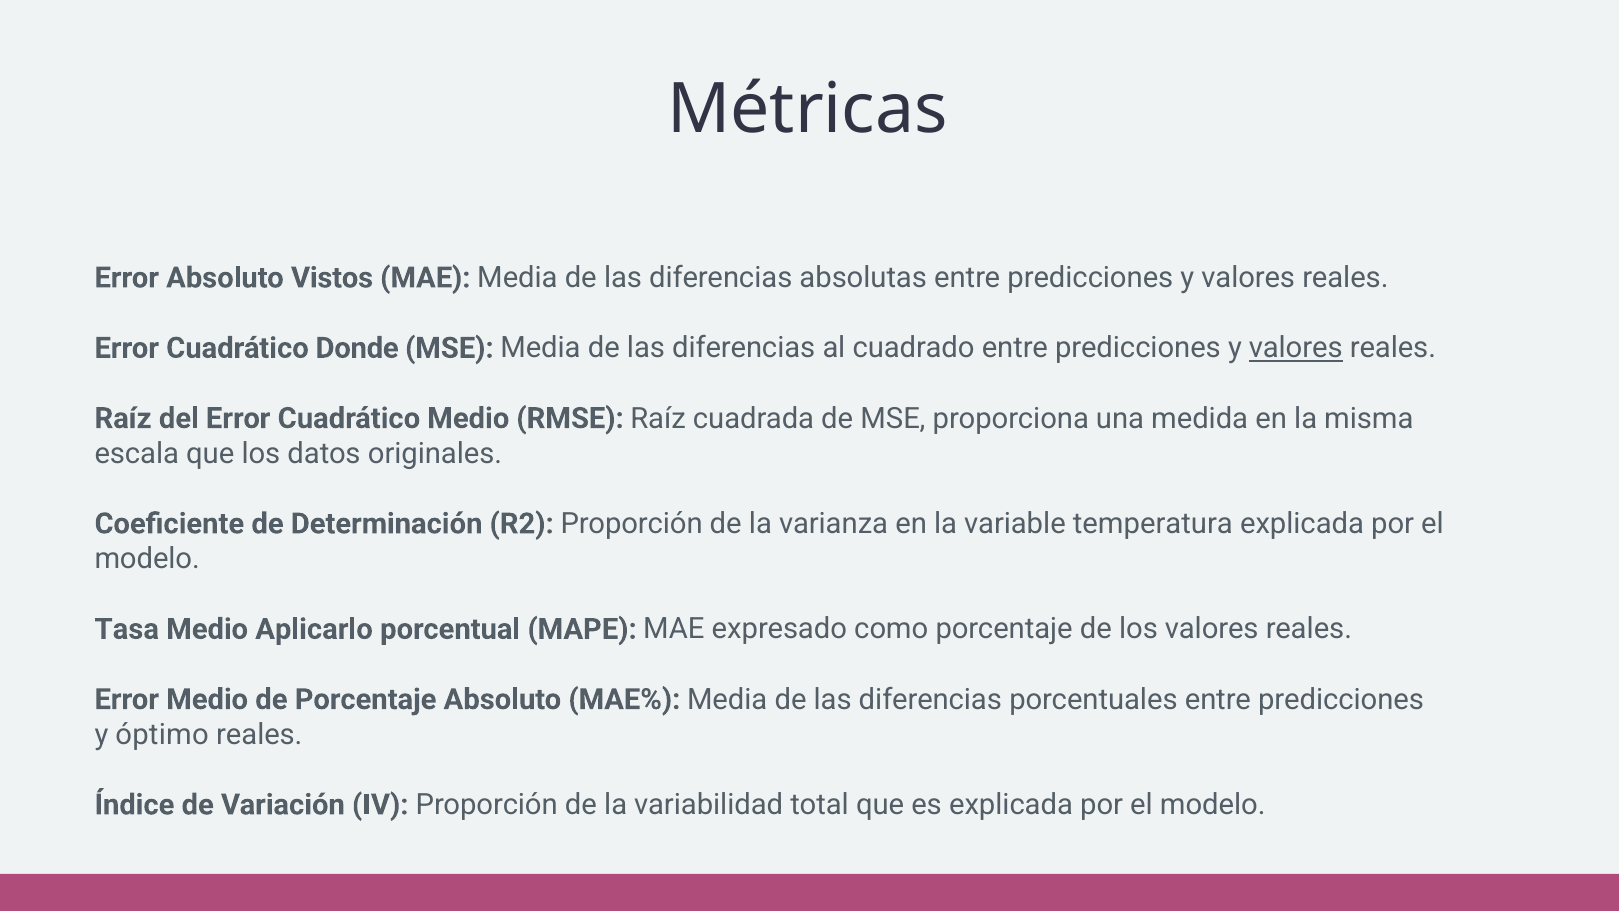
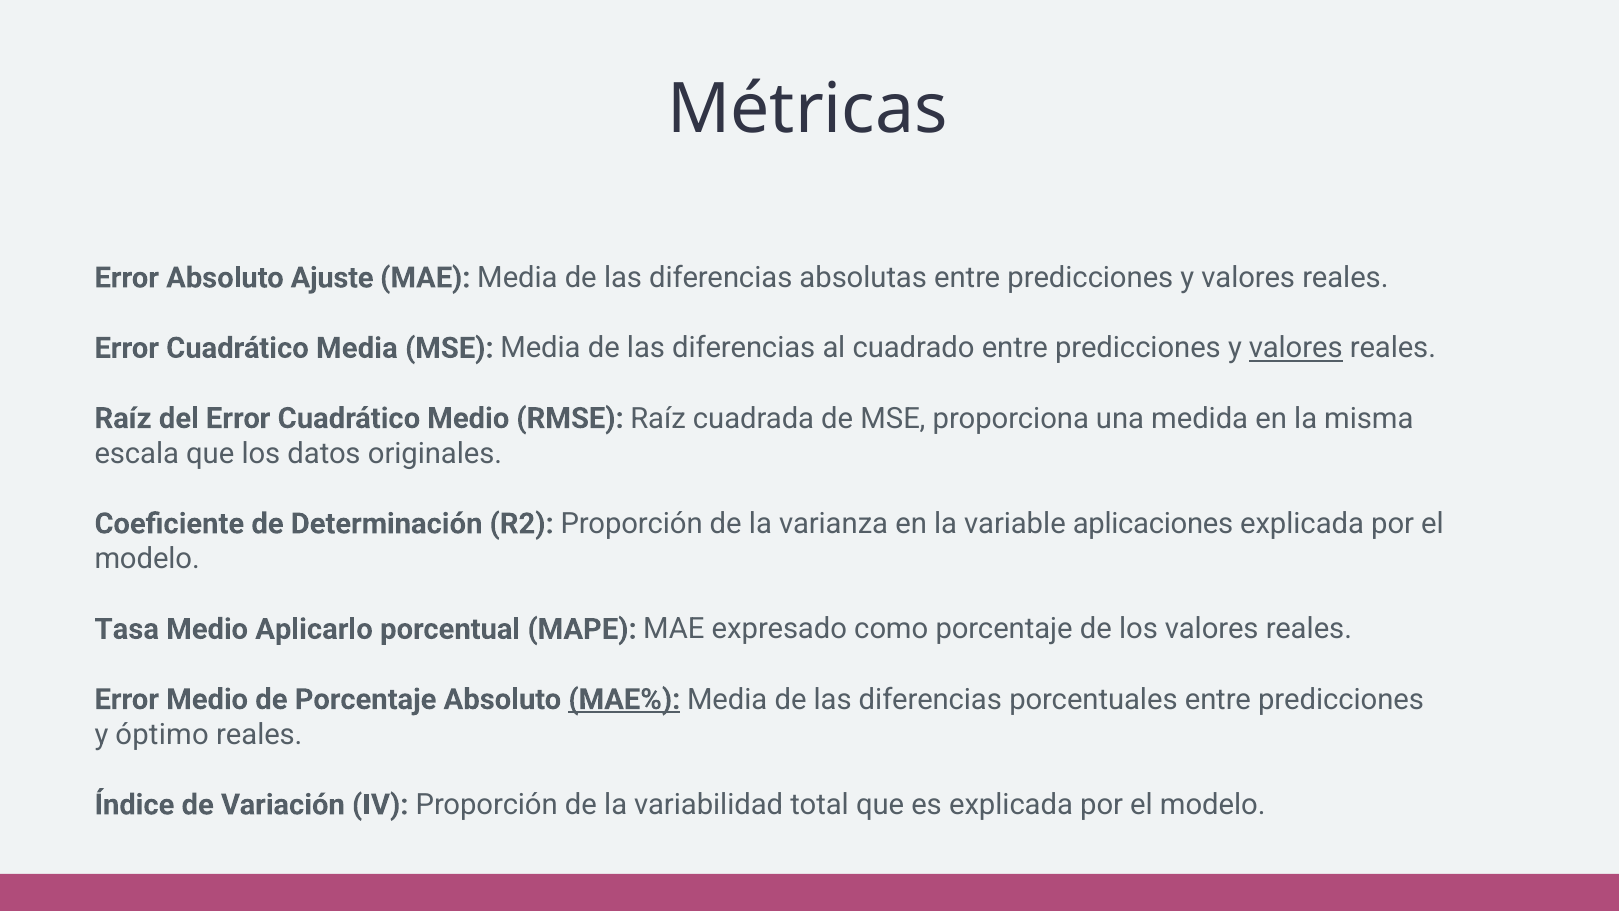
Vistos: Vistos -> Ajuste
Cuadrático Donde: Donde -> Media
temperatura: temperatura -> aplicaciones
MAE% underline: none -> present
